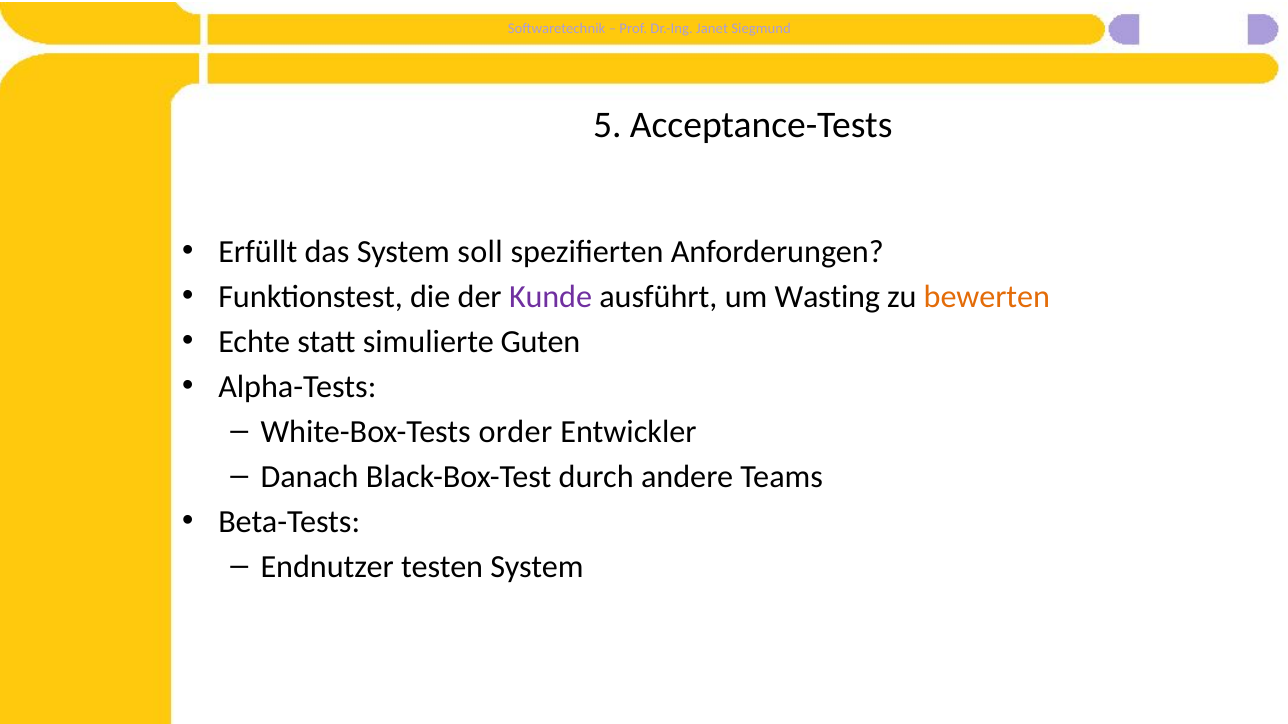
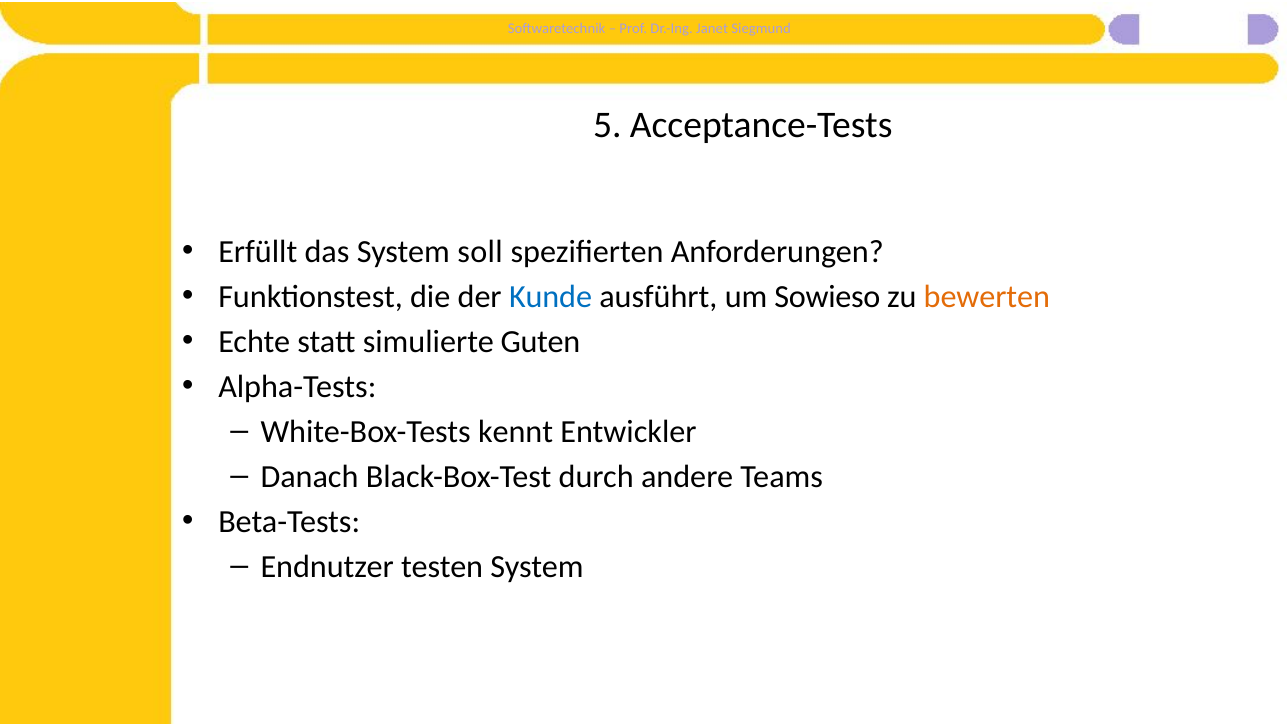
Kunde colour: purple -> blue
Wasting: Wasting -> Sowieso
order: order -> kennt
